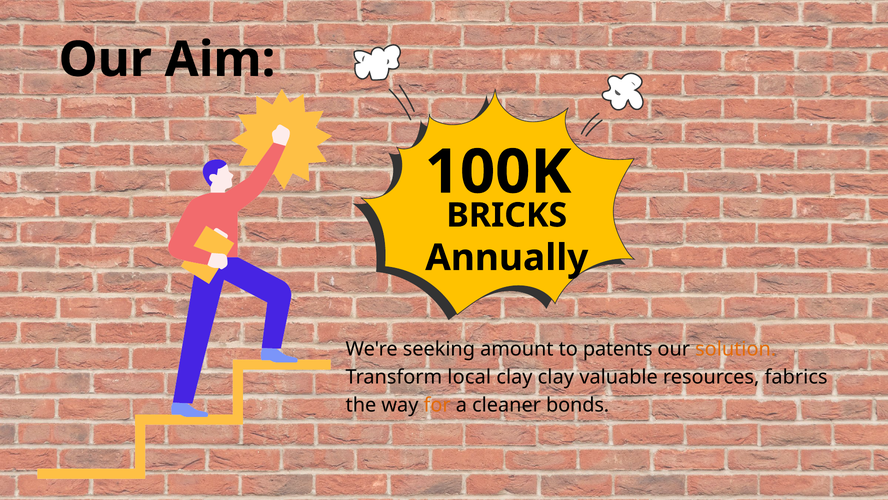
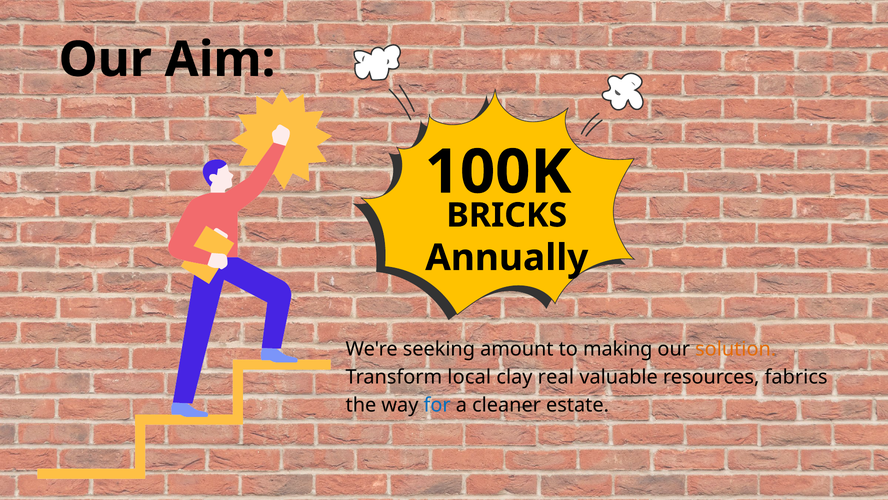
patents: patents -> making
clay clay: clay -> real
for colour: orange -> blue
bonds: bonds -> estate
